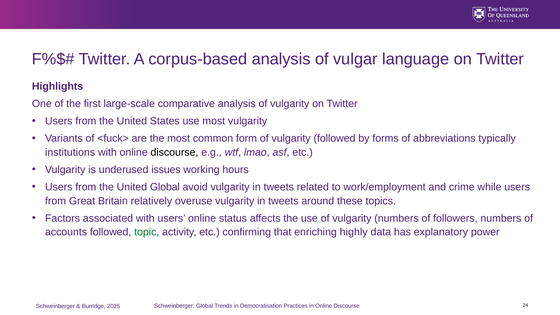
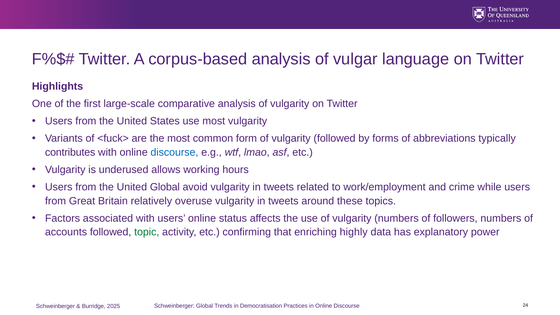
institutions: institutions -> contributes
discourse at (174, 152) colour: black -> blue
issues: issues -> allows
